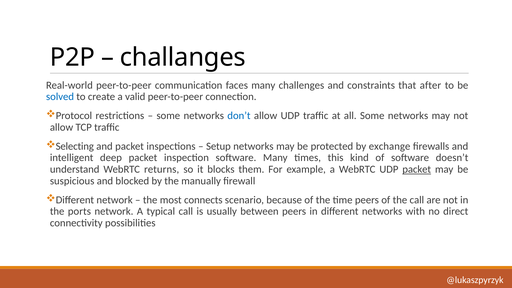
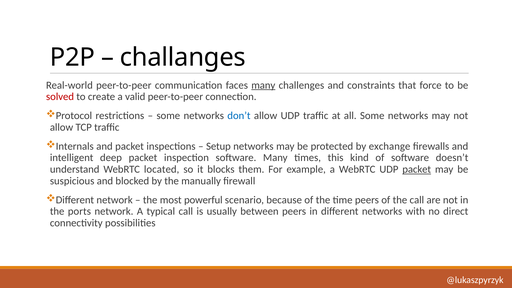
many at (263, 85) underline: none -> present
after: after -> force
solved colour: blue -> red
Selecting: Selecting -> Internals
returns: returns -> located
connects: connects -> powerful
